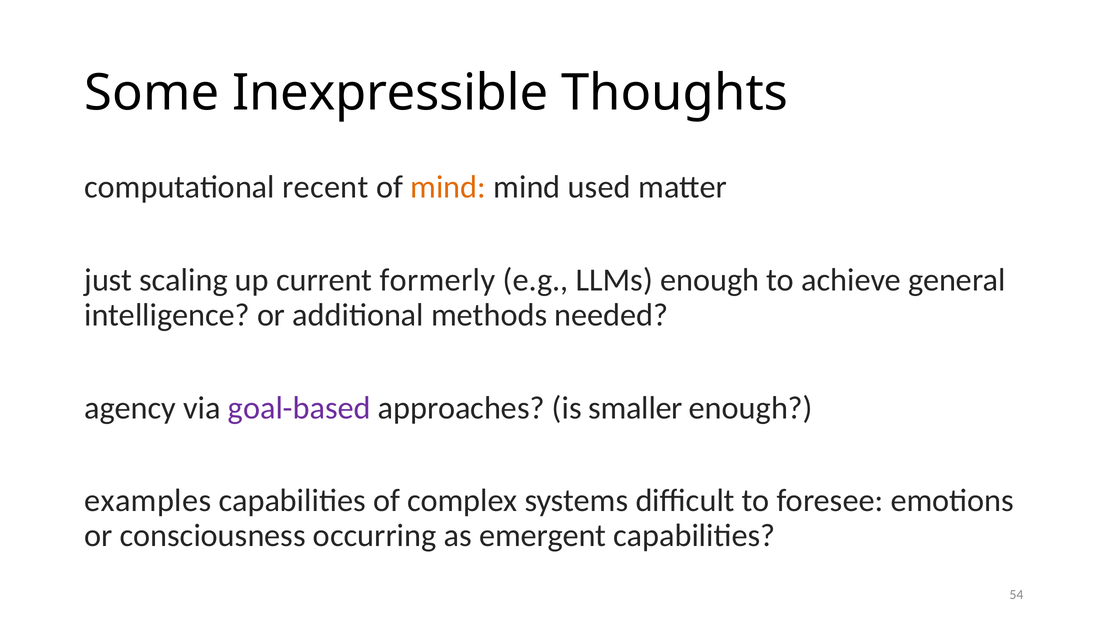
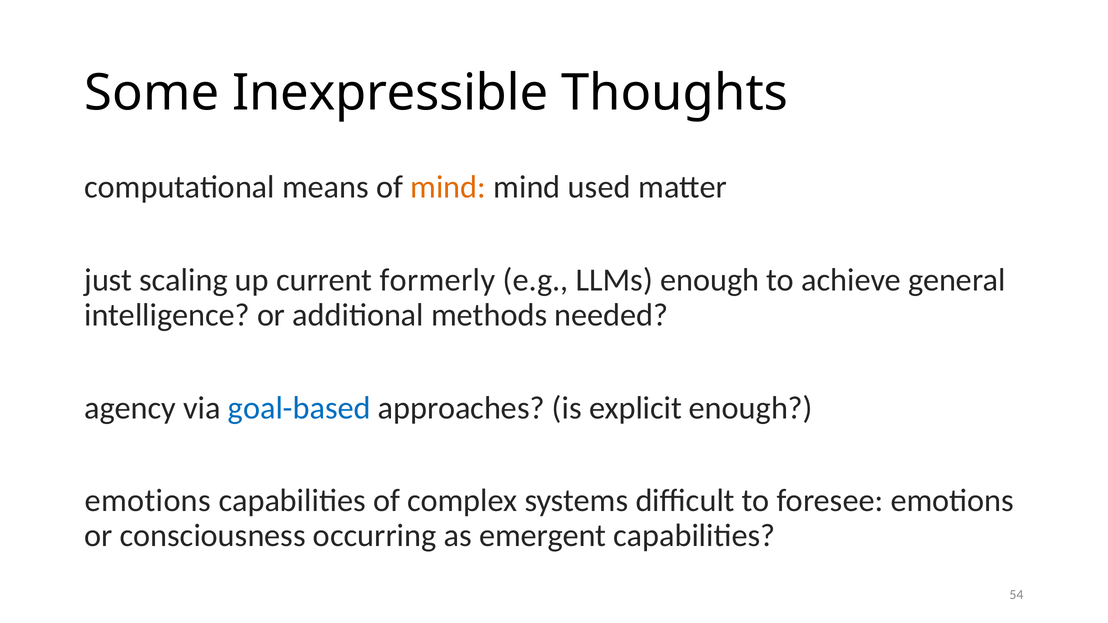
recent: recent -> means
goal-based colour: purple -> blue
smaller: smaller -> explicit
examples at (148, 501): examples -> emotions
